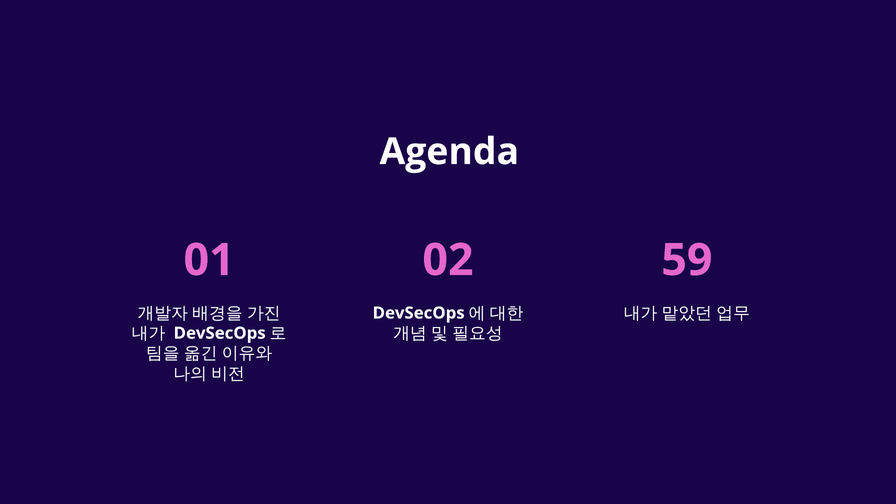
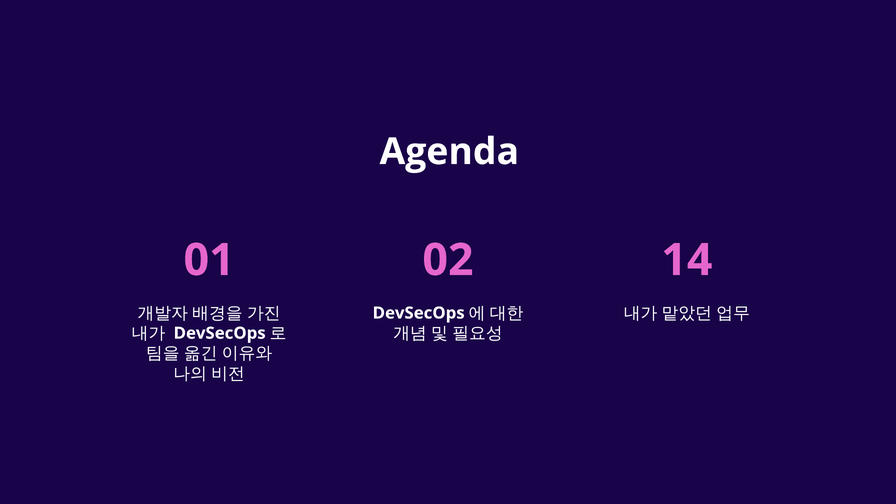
59: 59 -> 14
